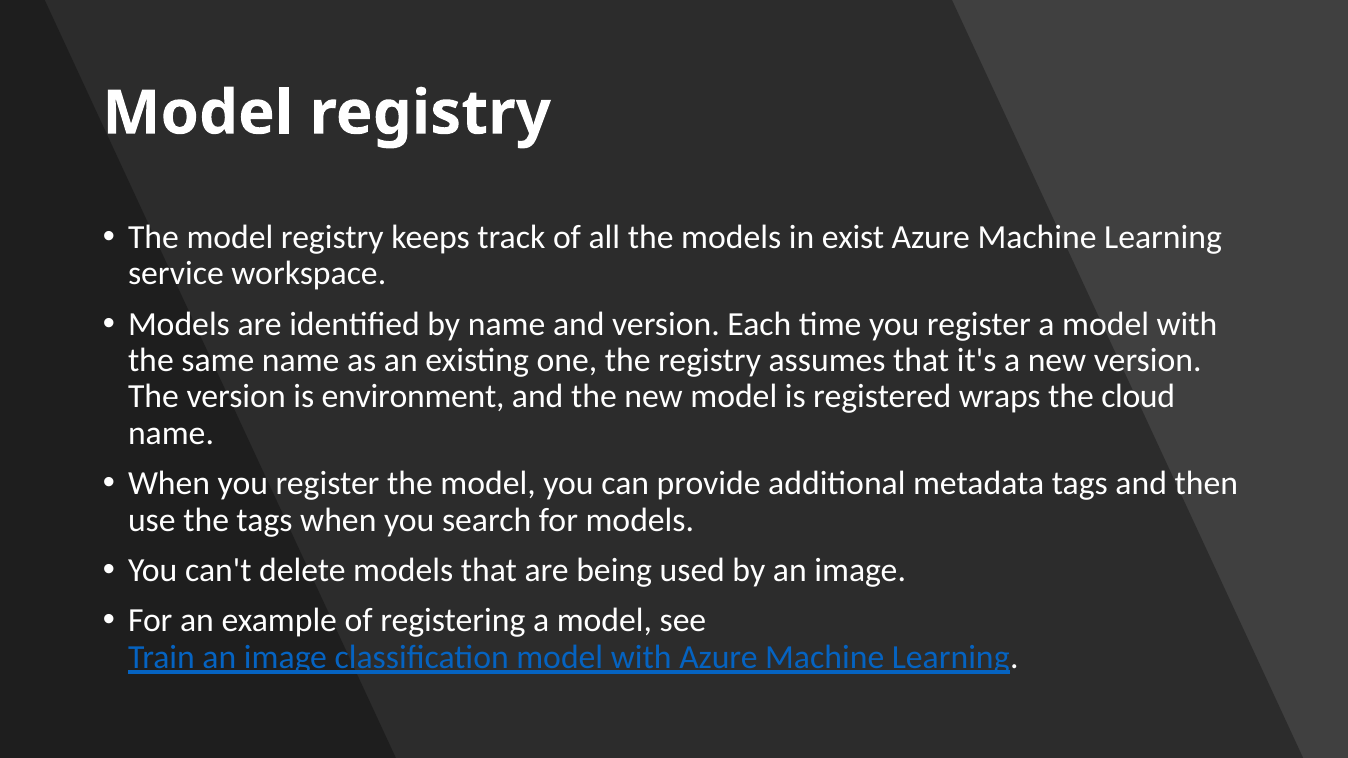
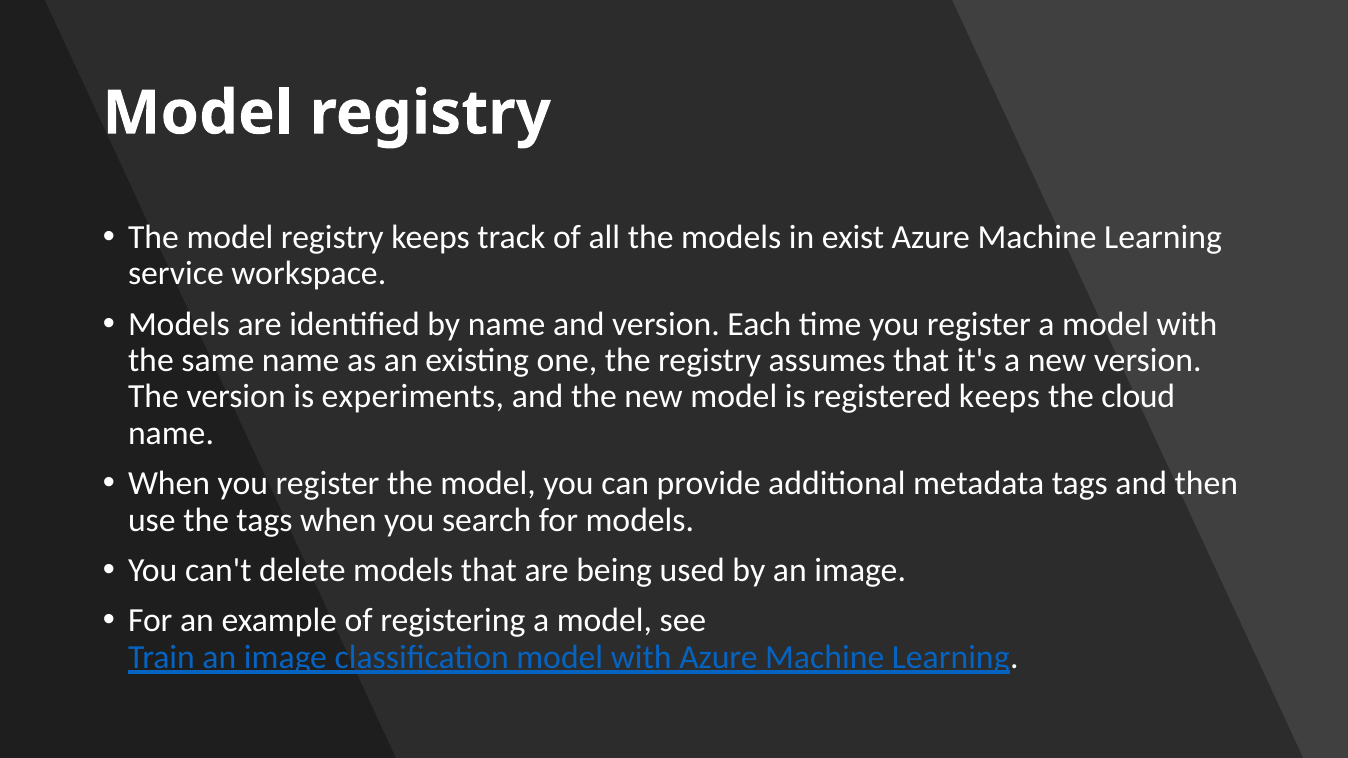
environment: environment -> experiments
registered wraps: wraps -> keeps
